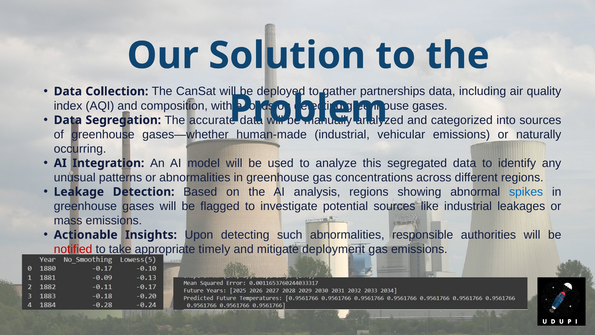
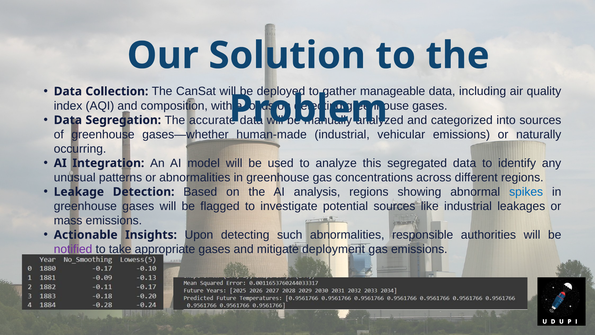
partnerships: partnerships -> manageable
notified colour: red -> purple
appropriate timely: timely -> gases
